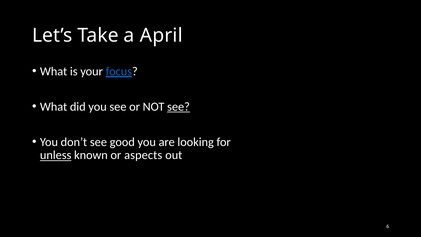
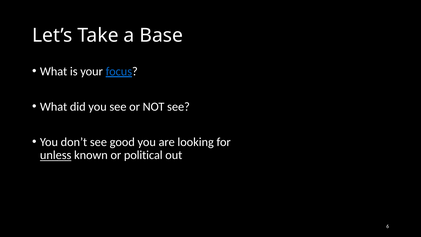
April: April -> Base
see at (178, 107) underline: present -> none
aspects: aspects -> political
